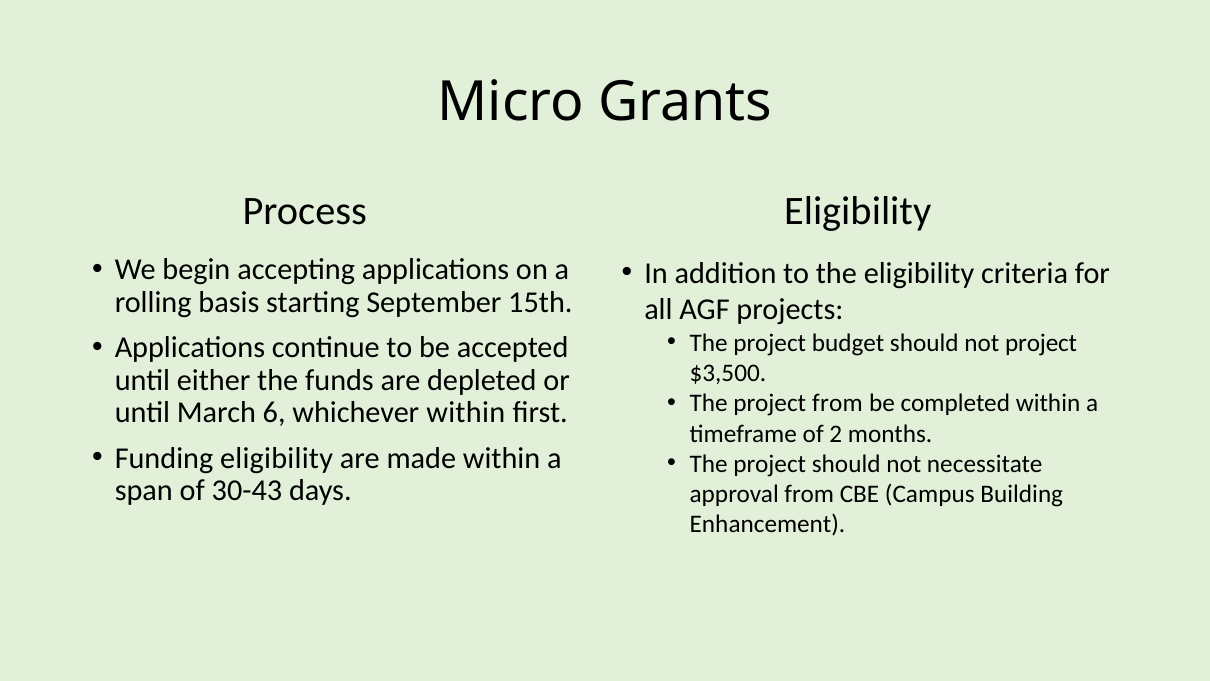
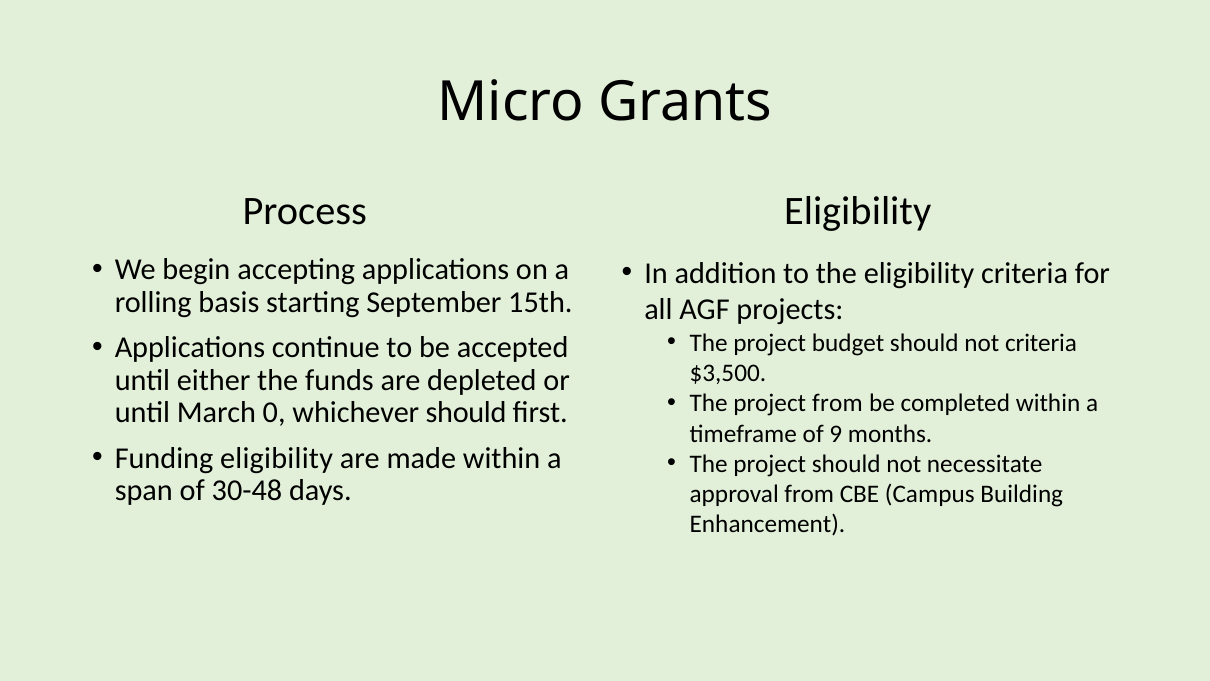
not project: project -> criteria
6: 6 -> 0
whichever within: within -> should
2: 2 -> 9
30-43: 30-43 -> 30-48
